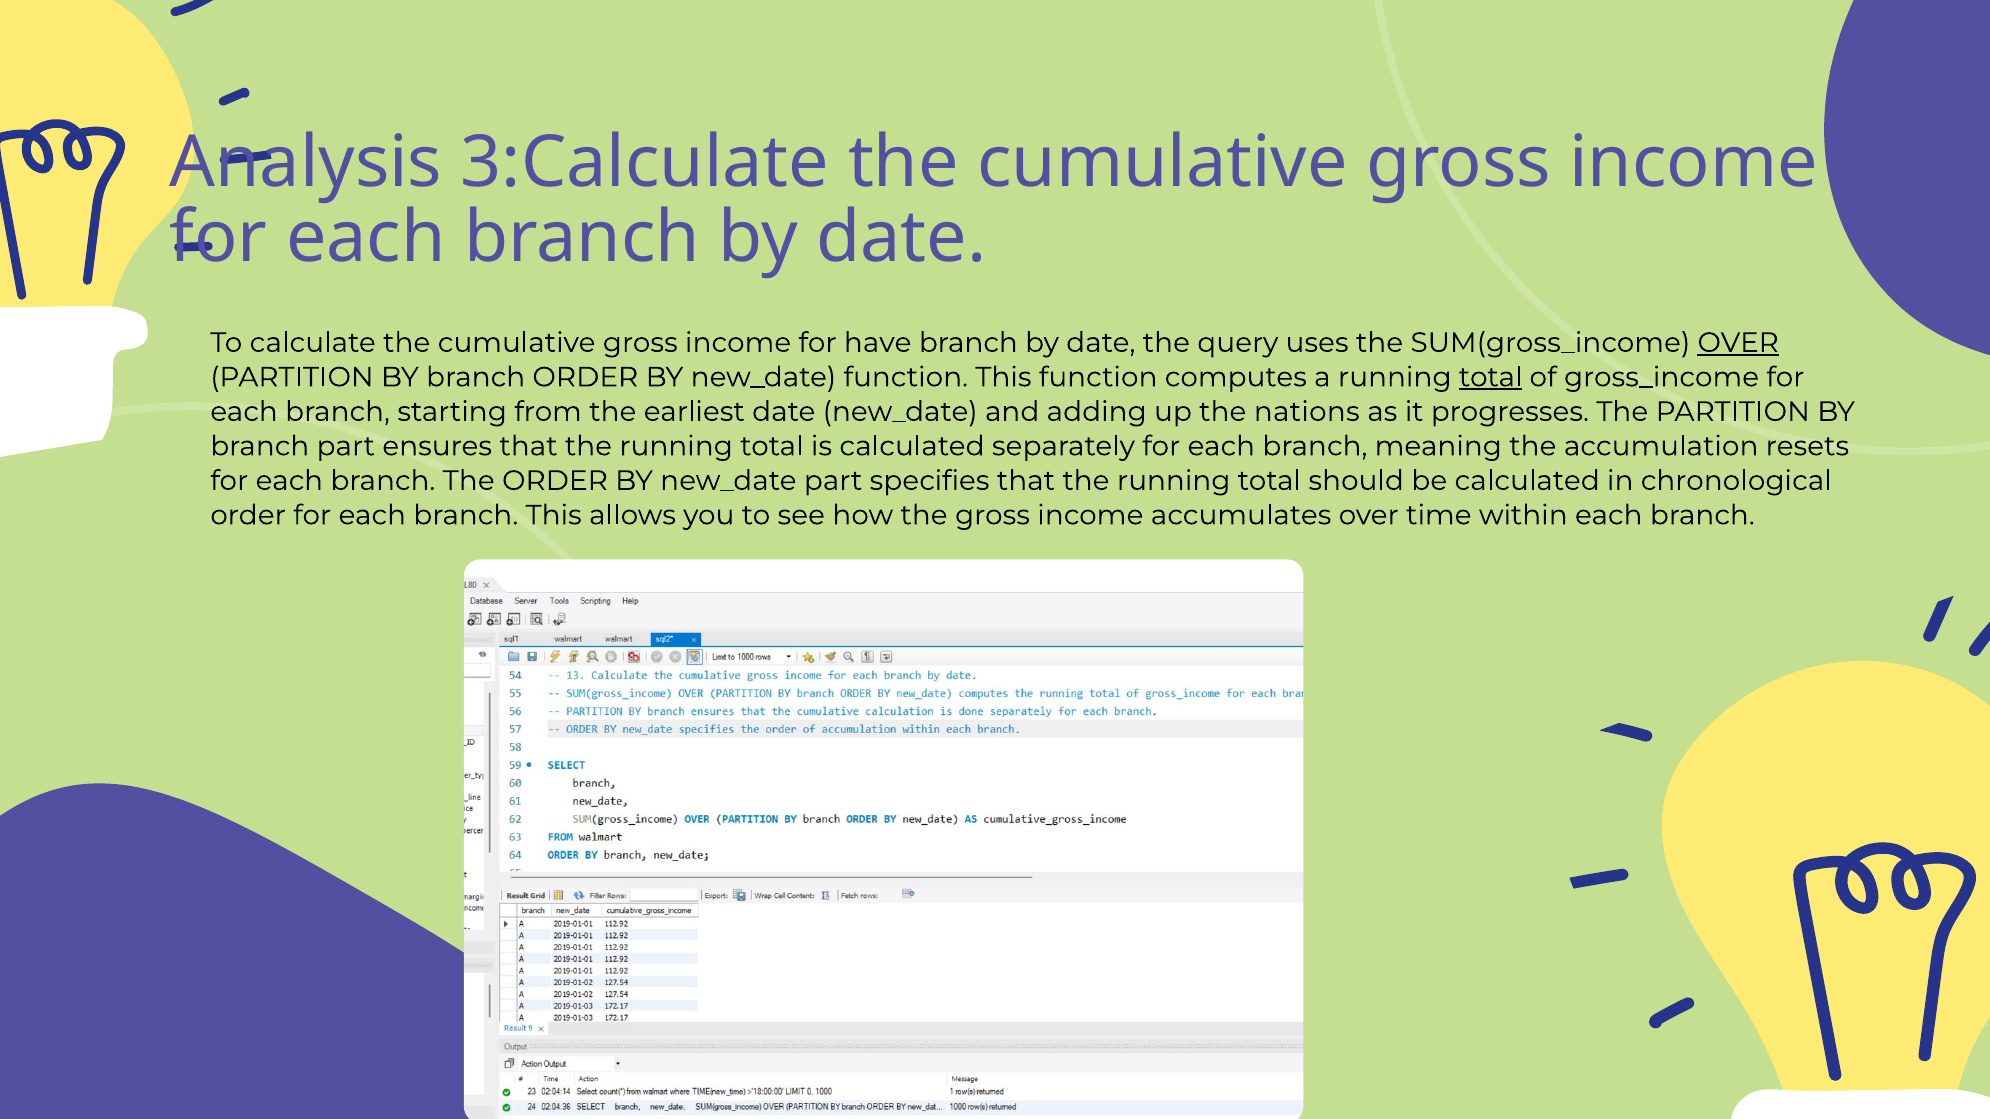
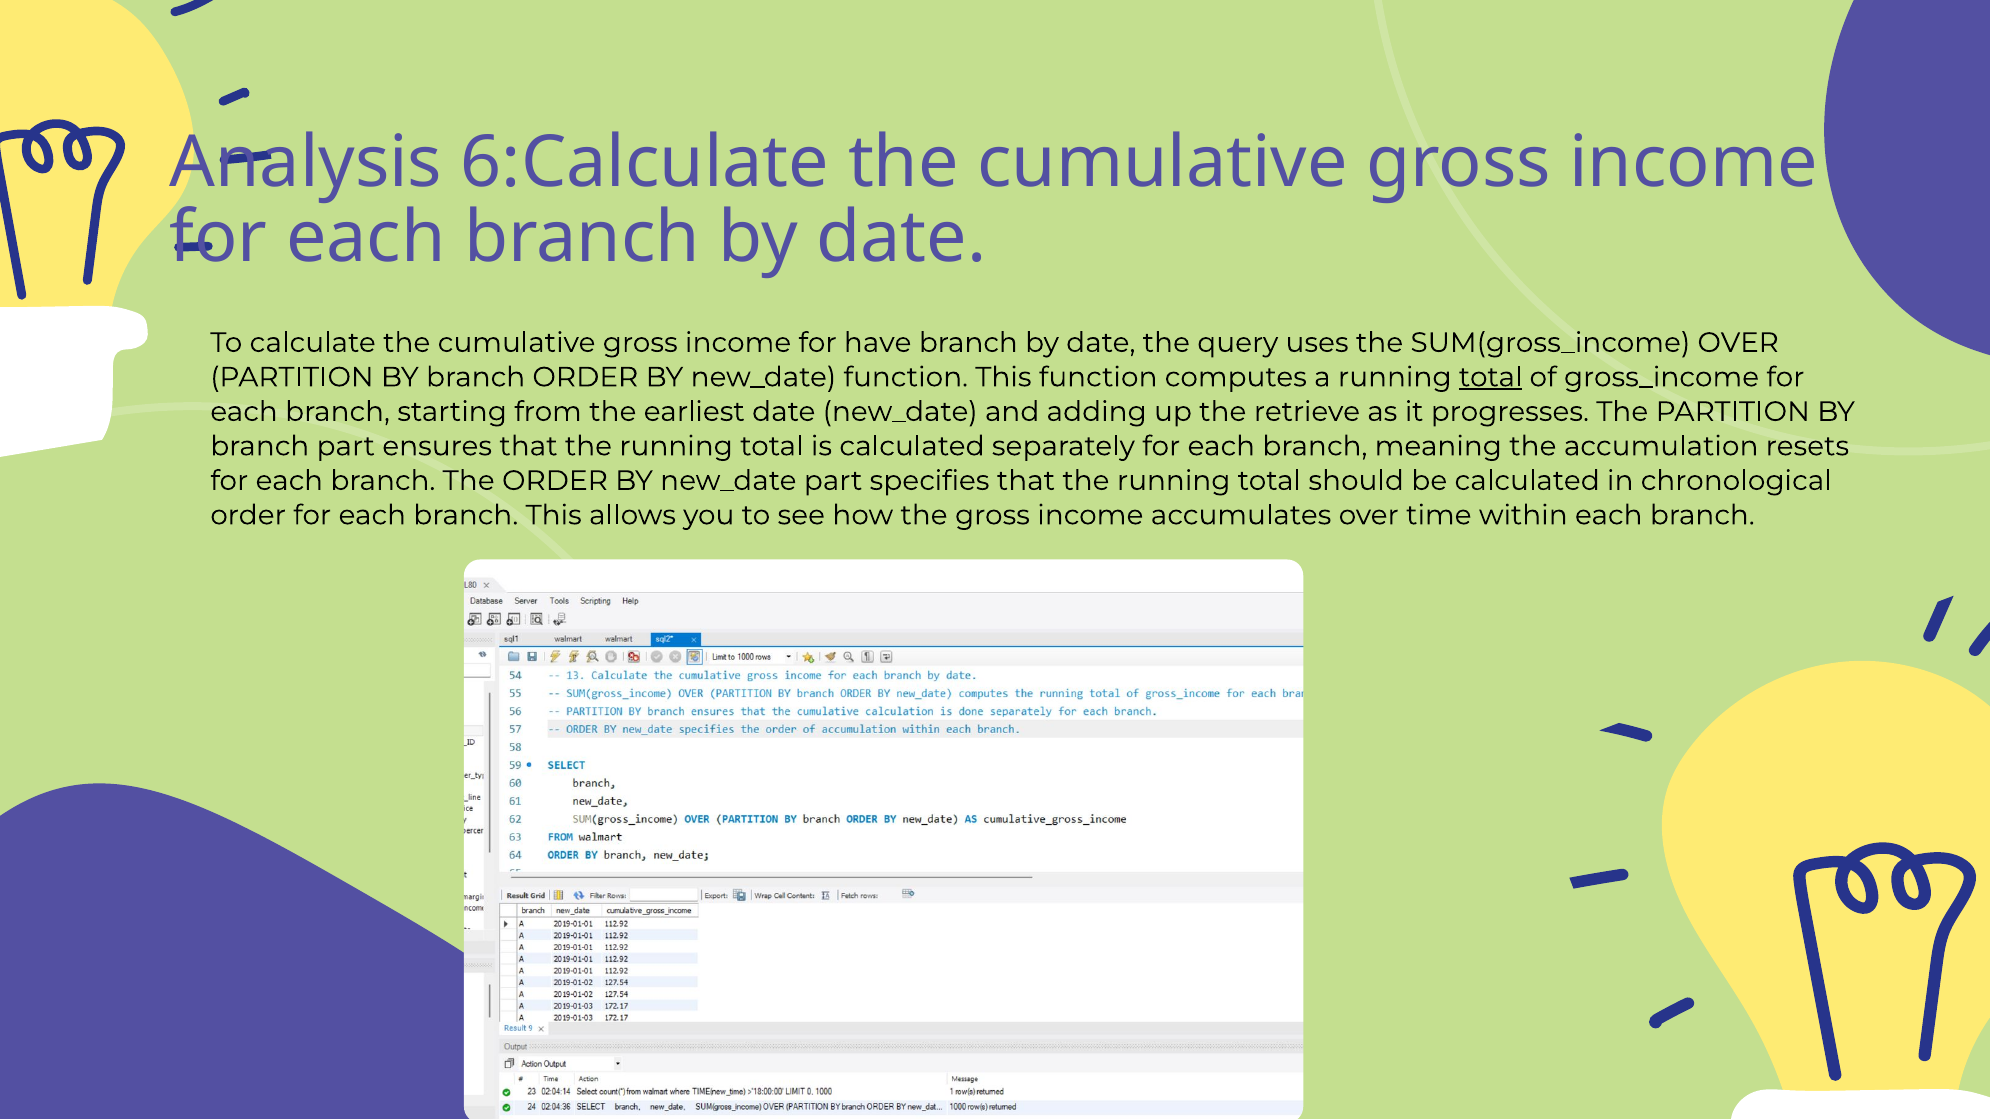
3:Calculate: 3:Calculate -> 6:Calculate
OVER at (1738, 343) underline: present -> none
nations: nations -> retrieve
